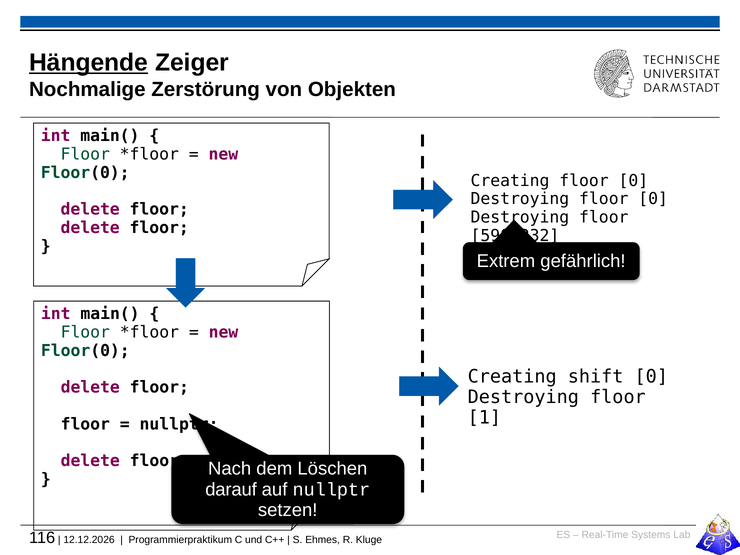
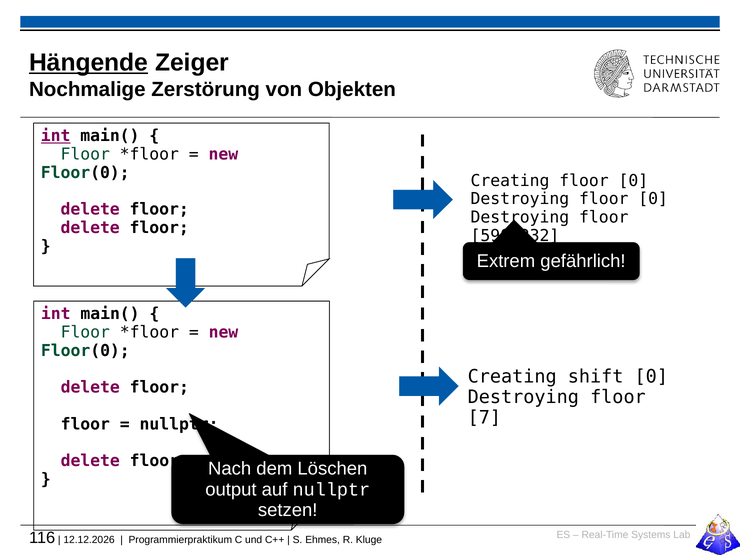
int at (56, 136) underline: none -> present
1: 1 -> 7
darauf: darauf -> output
